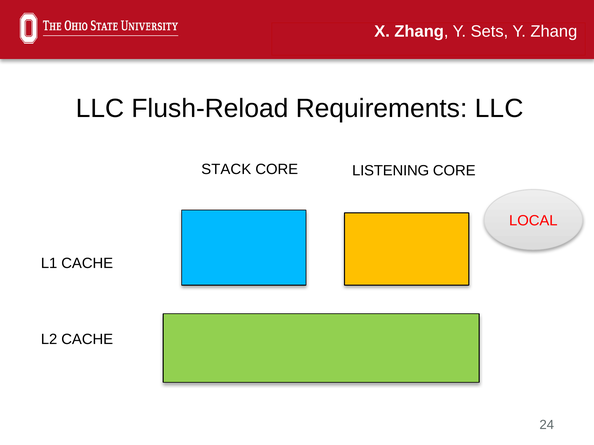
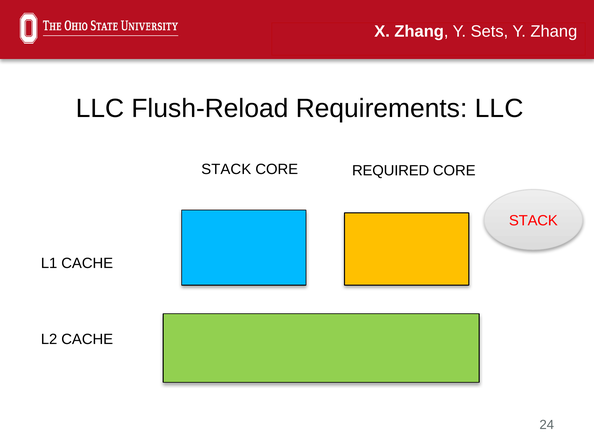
LISTENING: LISTENING -> REQUIRED
LOCAL at (533, 221): LOCAL -> STACK
